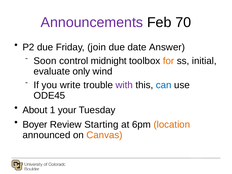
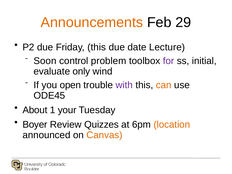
Announcements colour: purple -> orange
70: 70 -> 29
Friday join: join -> this
Answer: Answer -> Lecture
midnight: midnight -> problem
for colour: orange -> purple
write: write -> open
can colour: blue -> orange
Starting: Starting -> Quizzes
